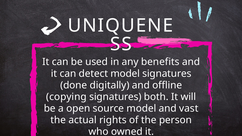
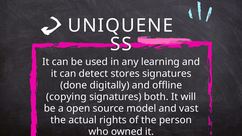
benefits: benefits -> learning
detect model: model -> stores
